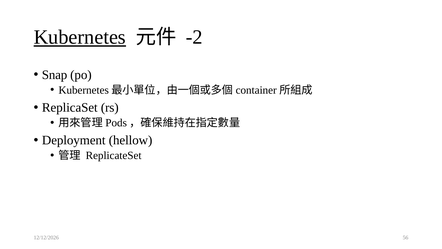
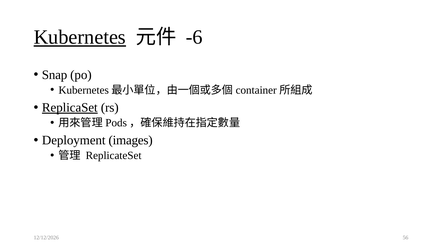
-2: -2 -> -6
ReplicaSet underline: none -> present
hellow: hellow -> images
